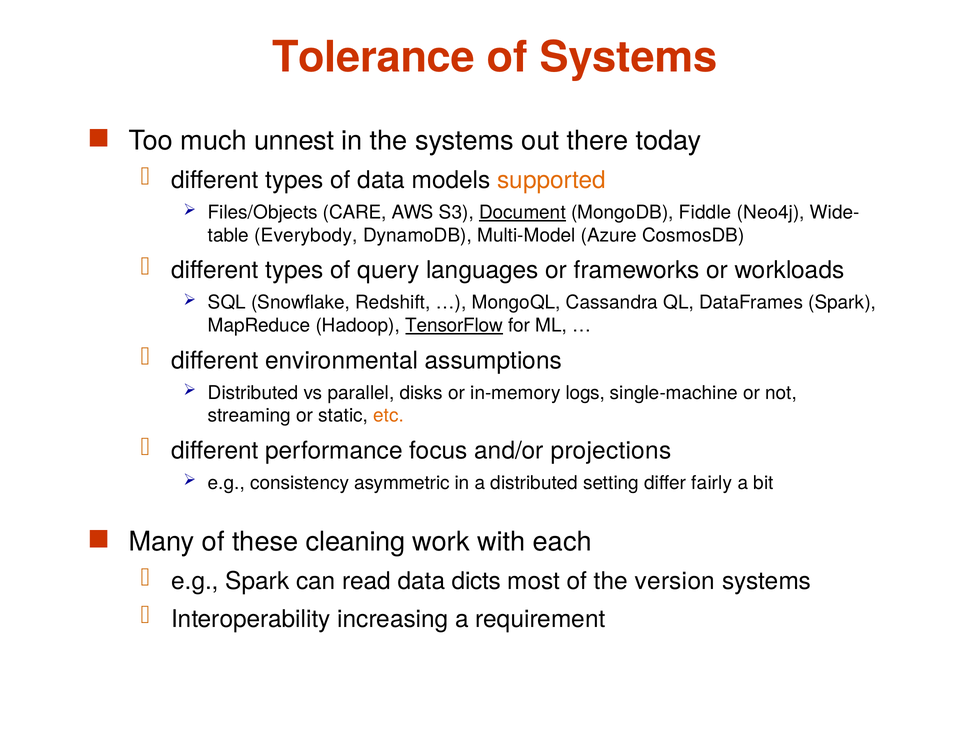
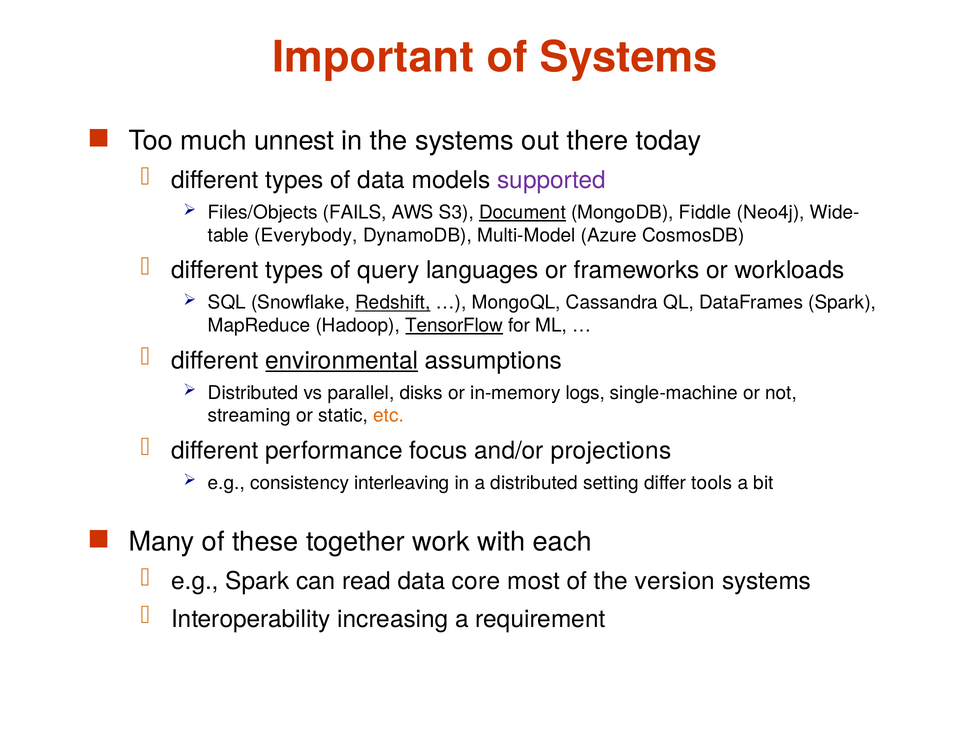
Tolerance: Tolerance -> Important
supported colour: orange -> purple
CARE: CARE -> FAILS
Redshift underline: none -> present
environmental underline: none -> present
asymmetric: asymmetric -> interleaving
fairly: fairly -> tools
cleaning: cleaning -> together
dicts: dicts -> core
